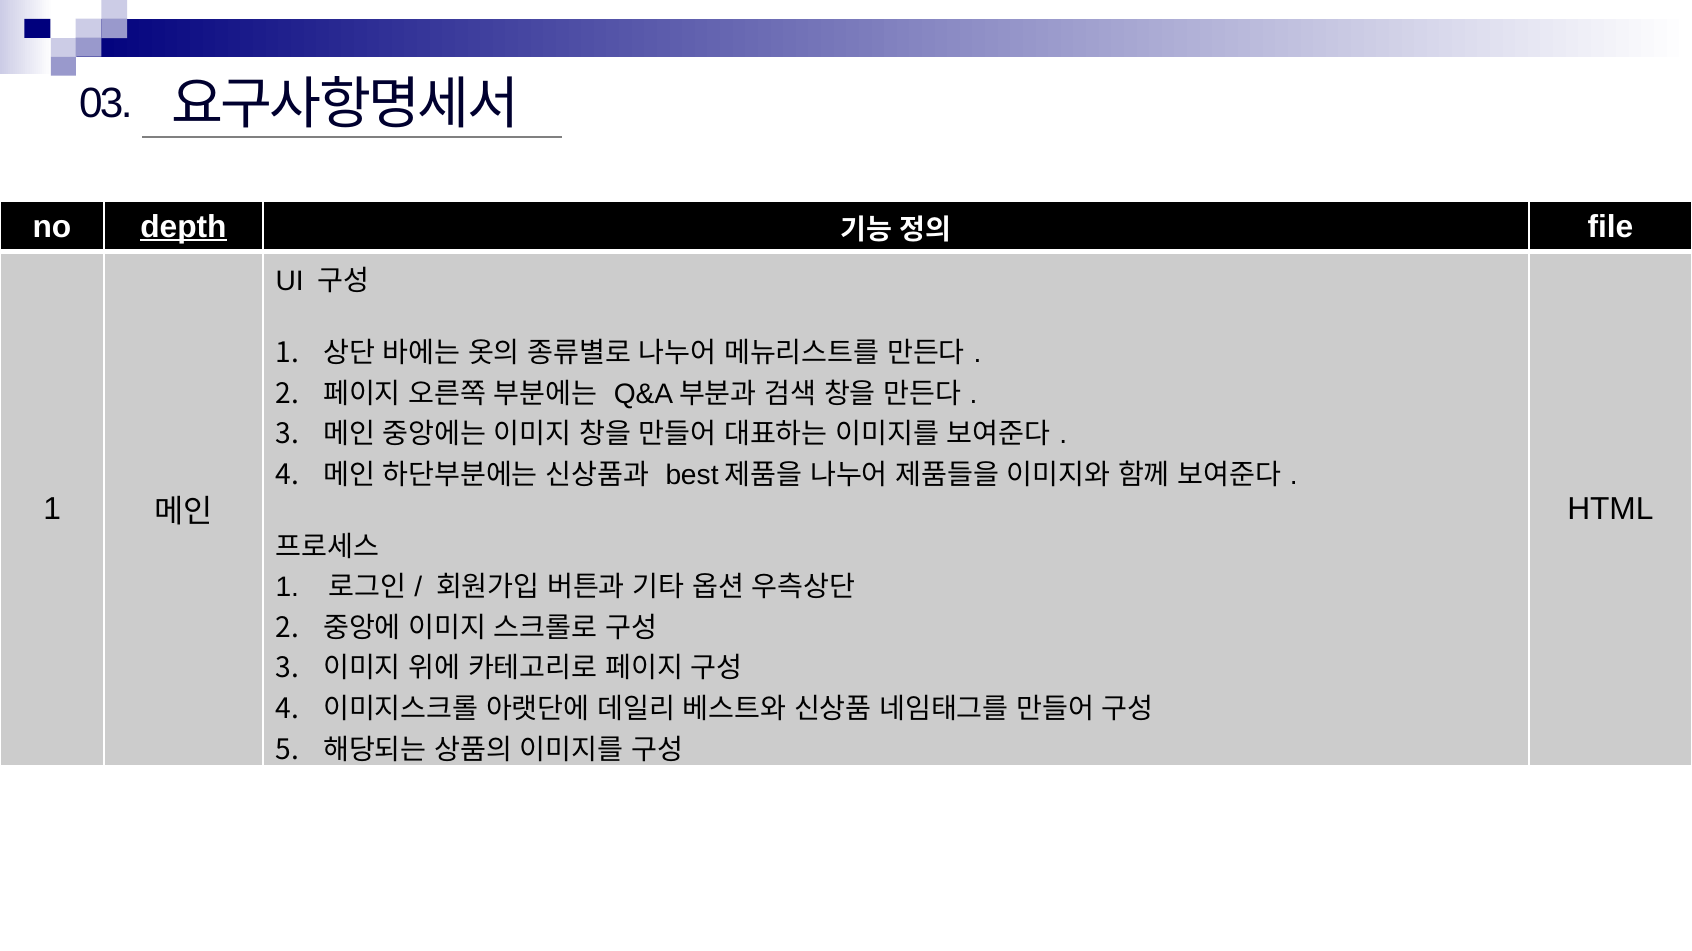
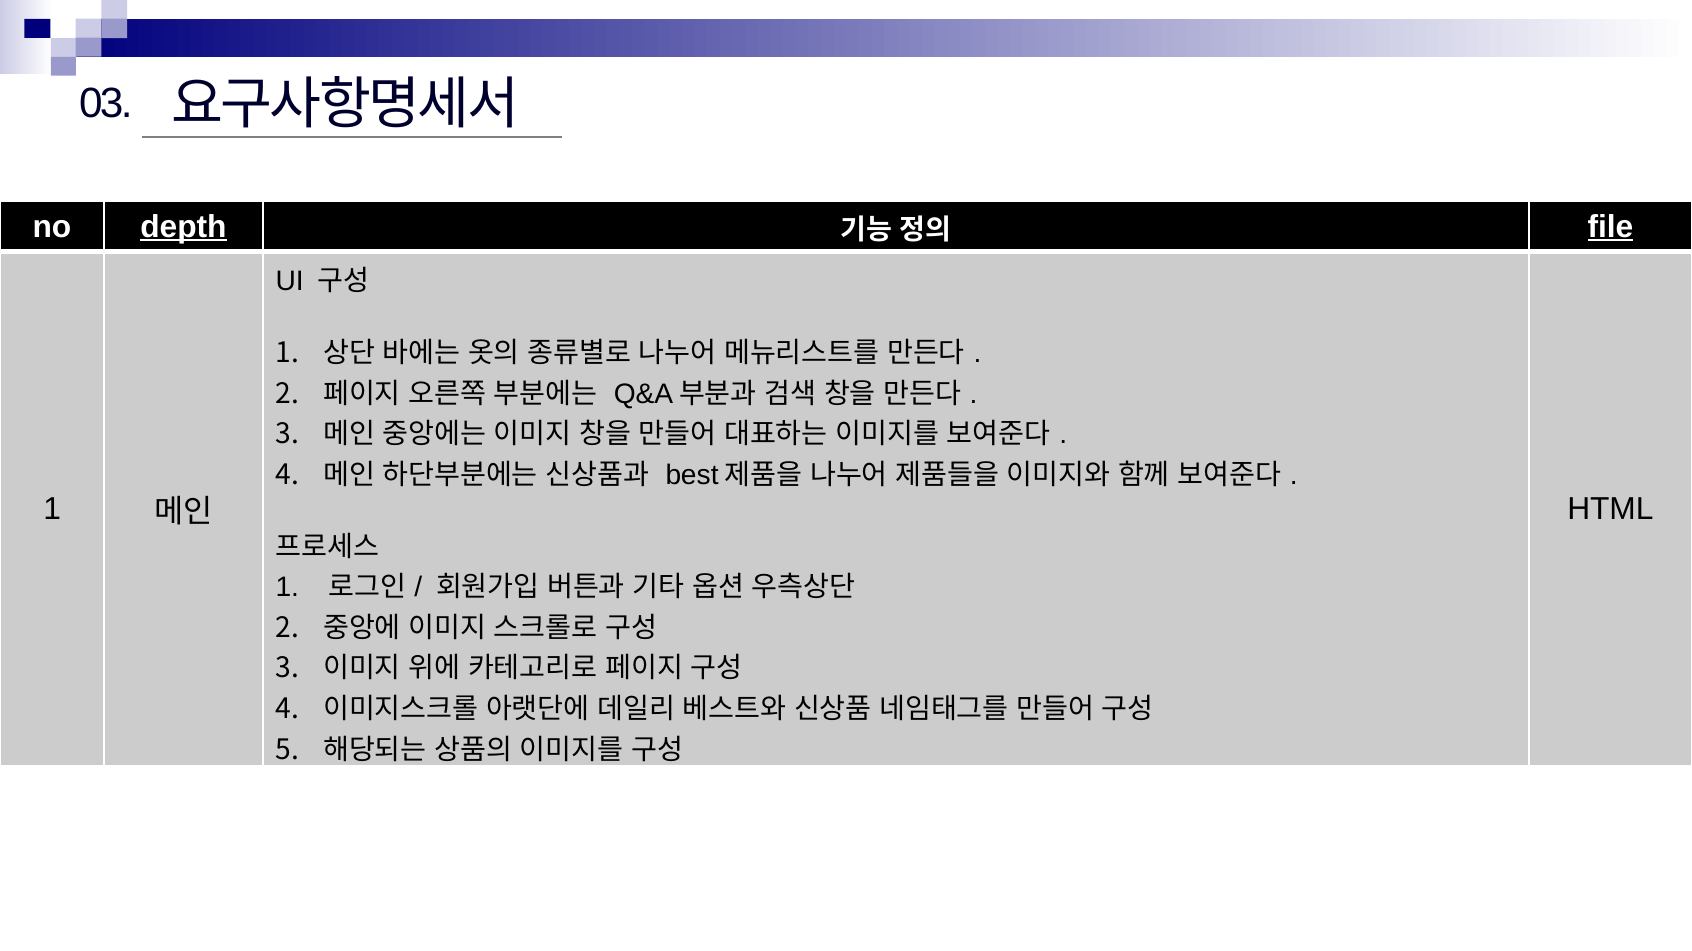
file underline: none -> present
